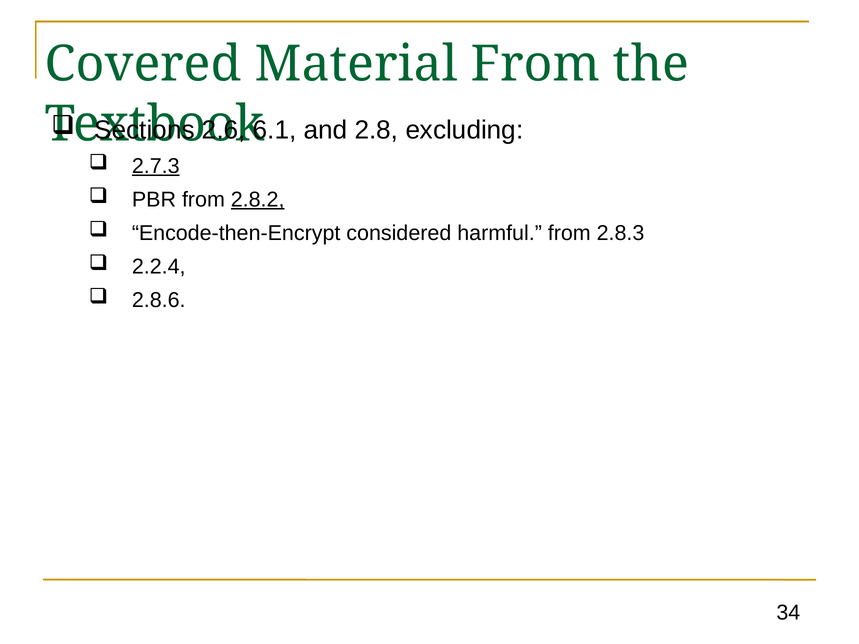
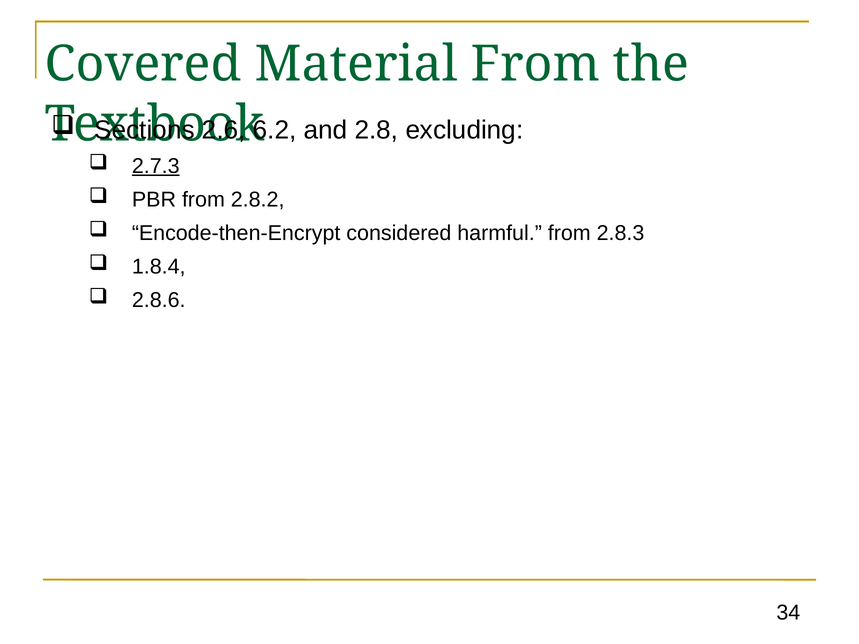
6.1: 6.1 -> 6.2
2.8.2 underline: present -> none
2.2.4: 2.2.4 -> 1.8.4
